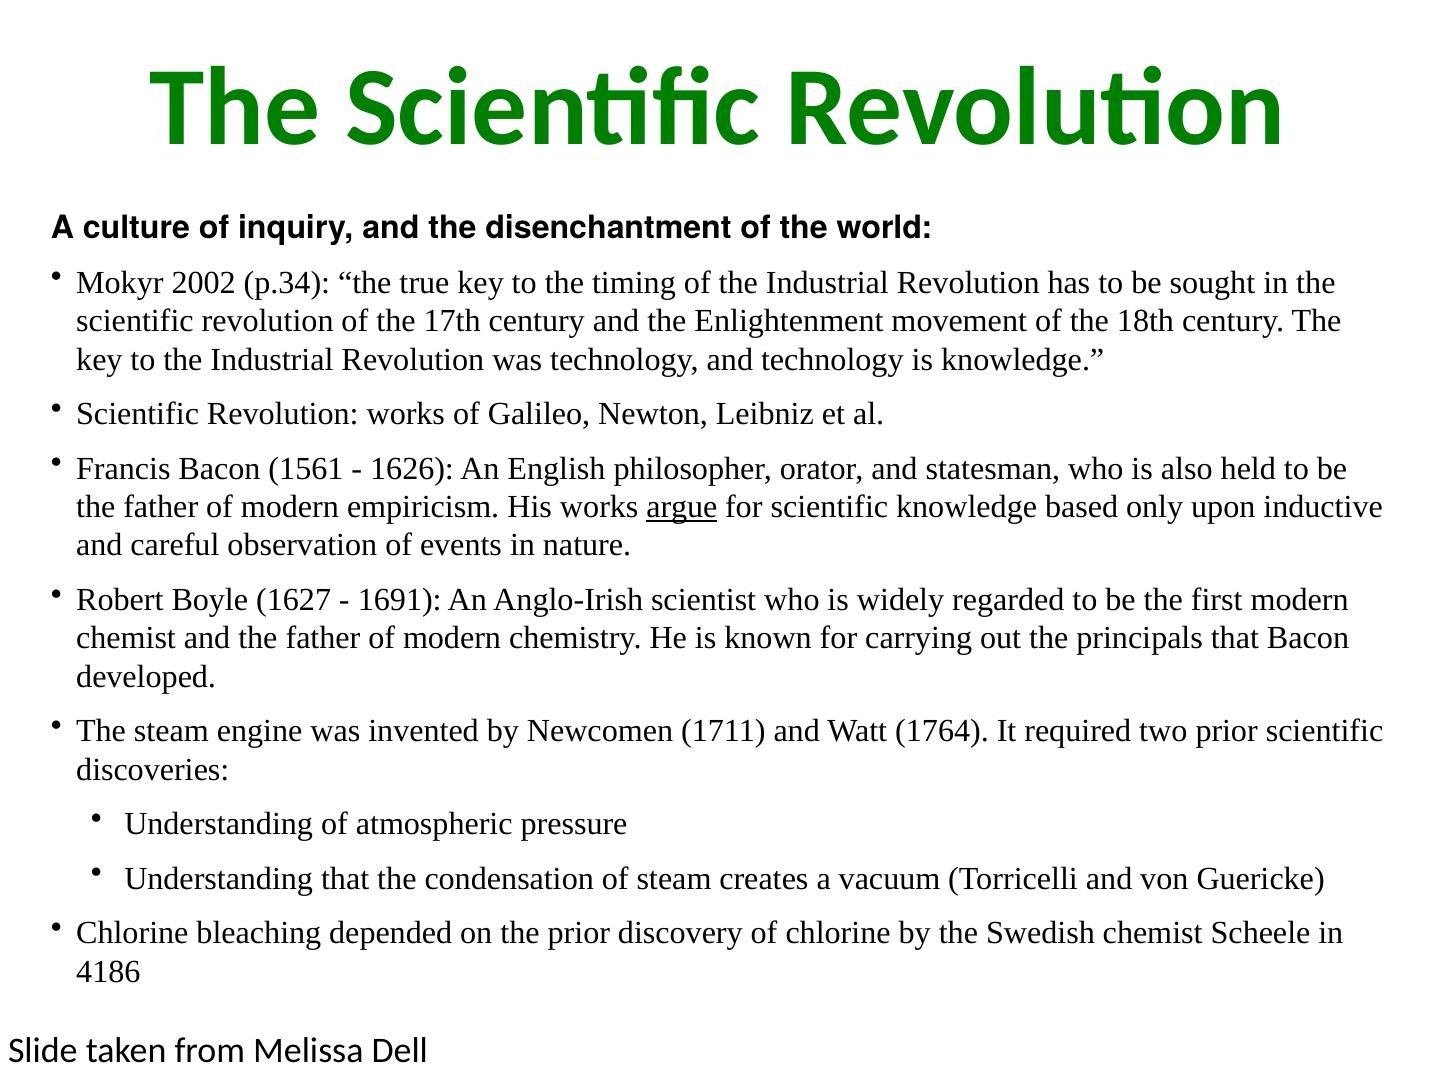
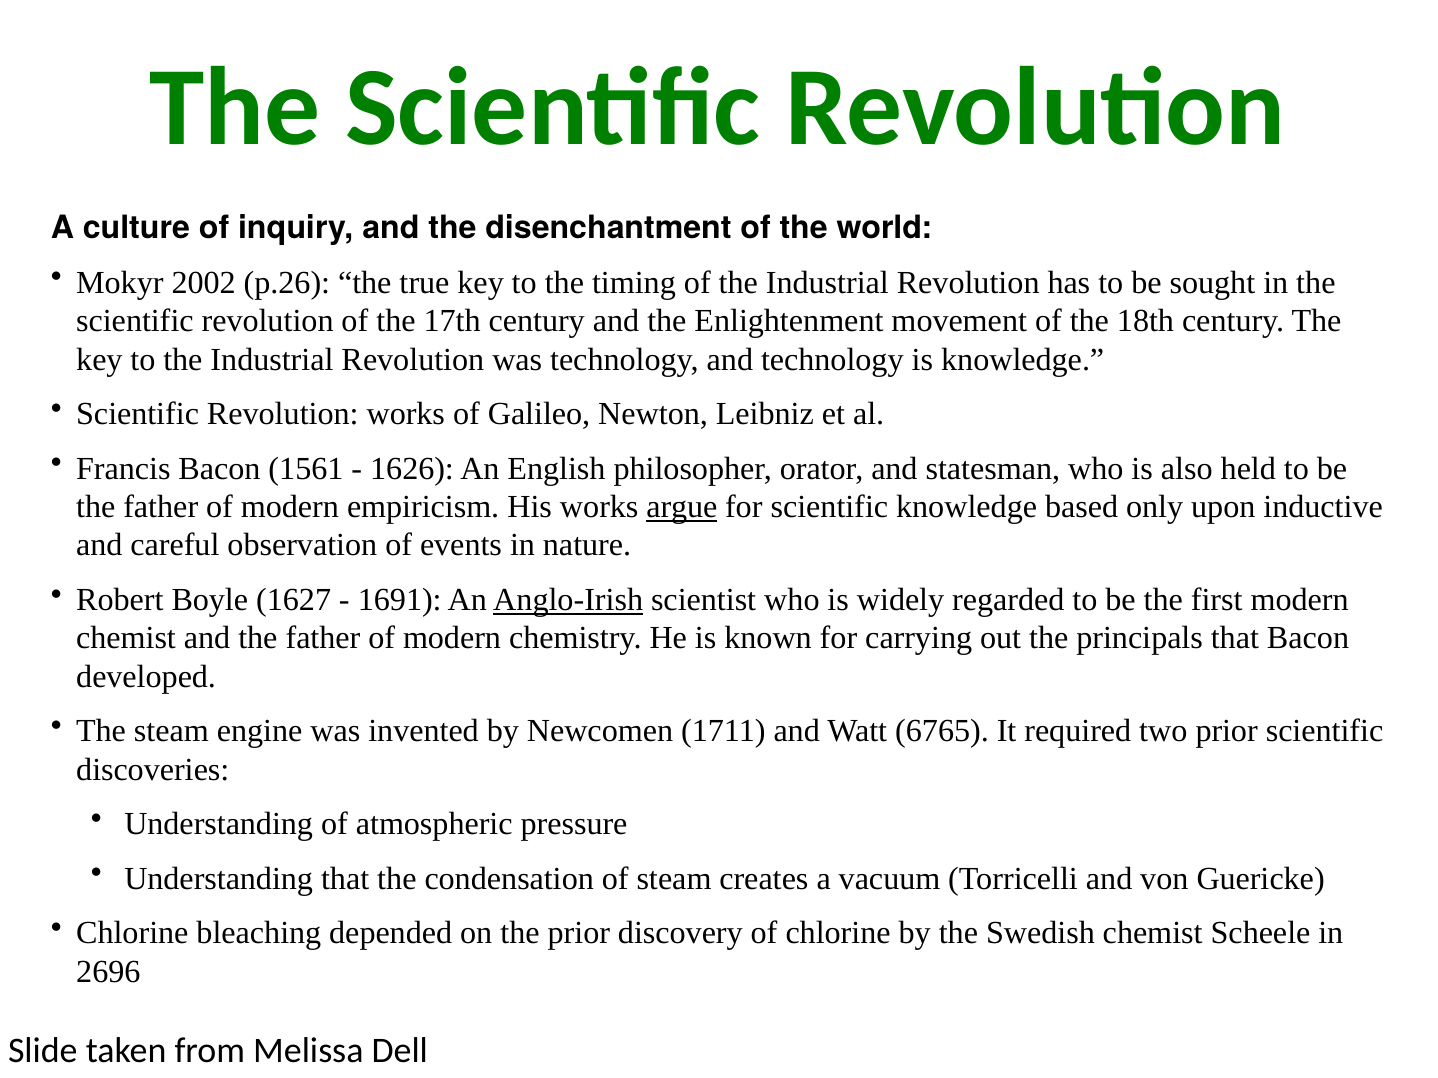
p.34: p.34 -> p.26
Anglo-Irish underline: none -> present
1764: 1764 -> 6765
4186: 4186 -> 2696
